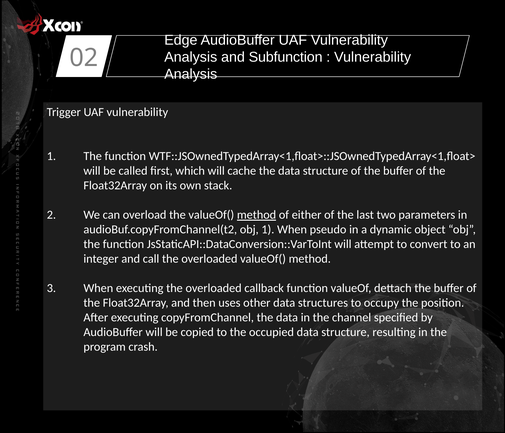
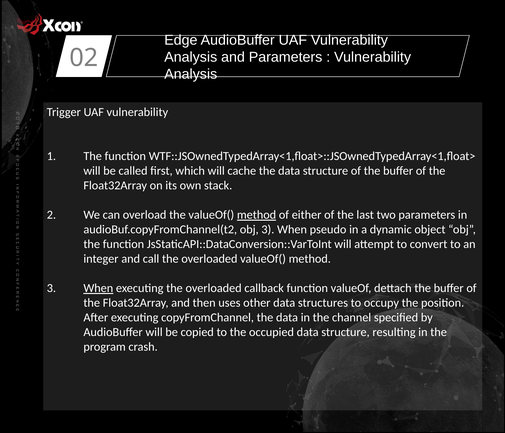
and Subfunction: Subfunction -> Parameters
obj 1: 1 -> 3
When at (98, 288) underline: none -> present
